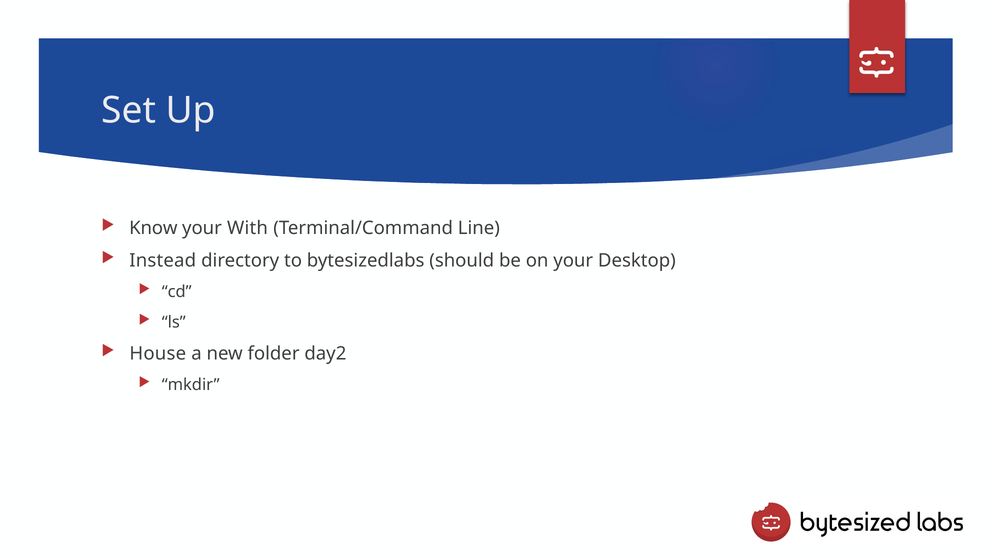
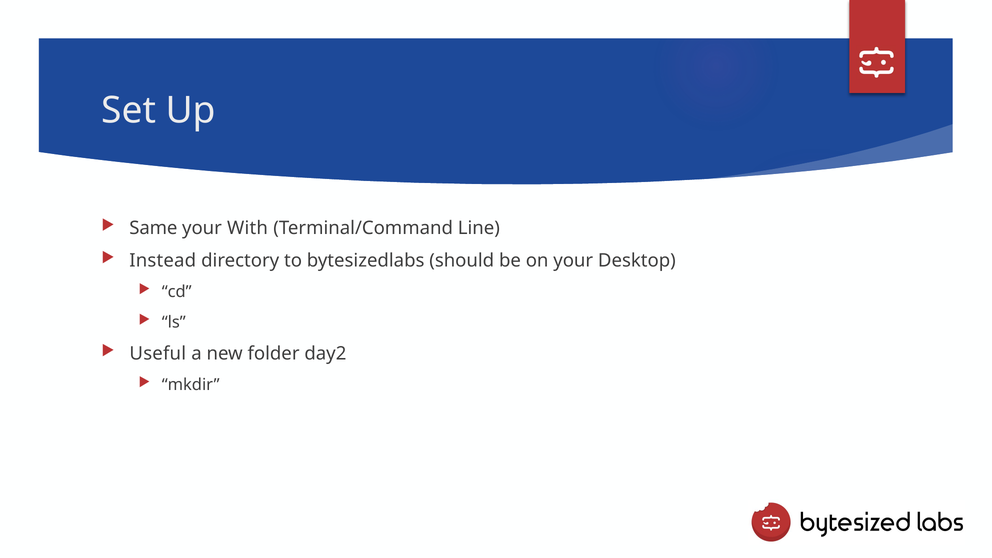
Know: Know -> Same
House: House -> Useful
